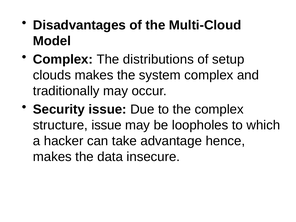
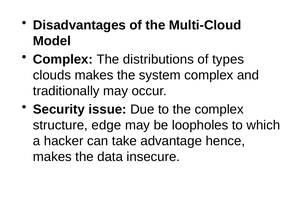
setup: setup -> types
structure issue: issue -> edge
